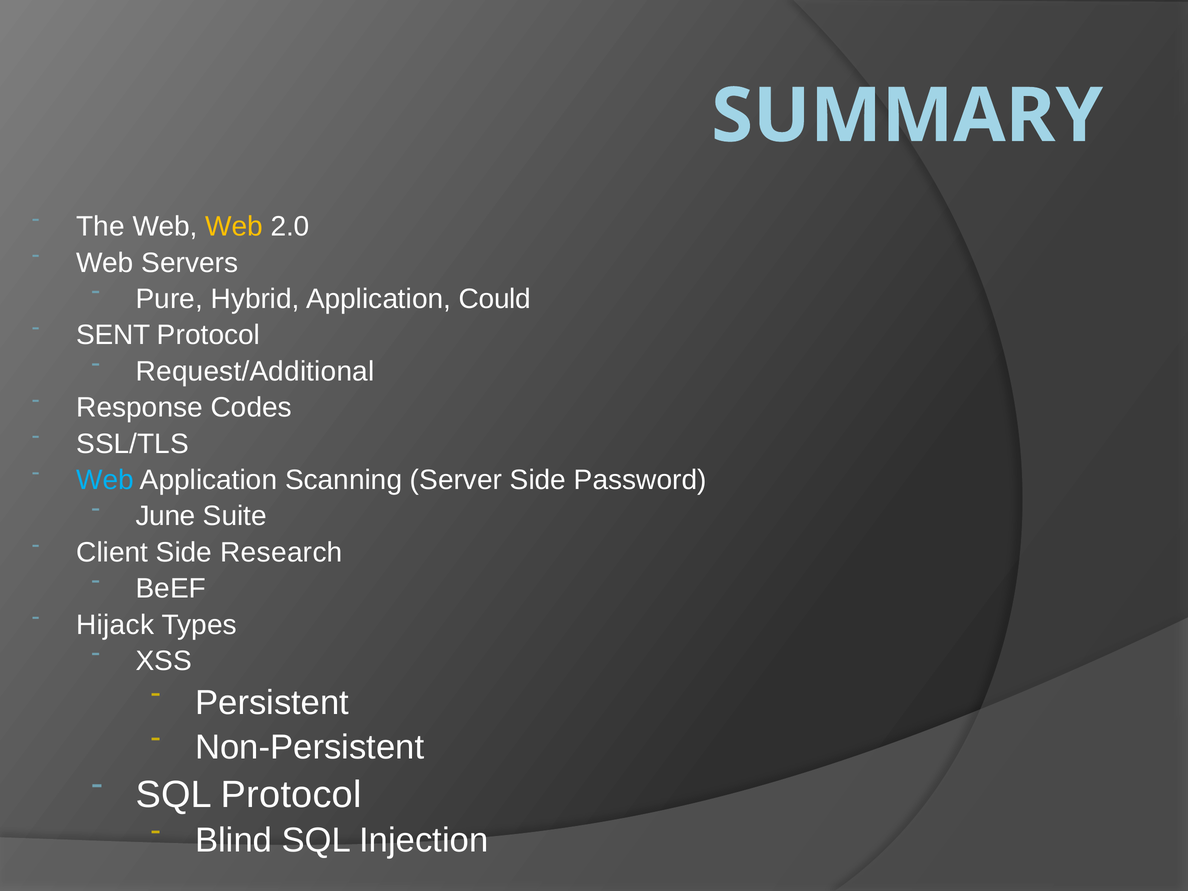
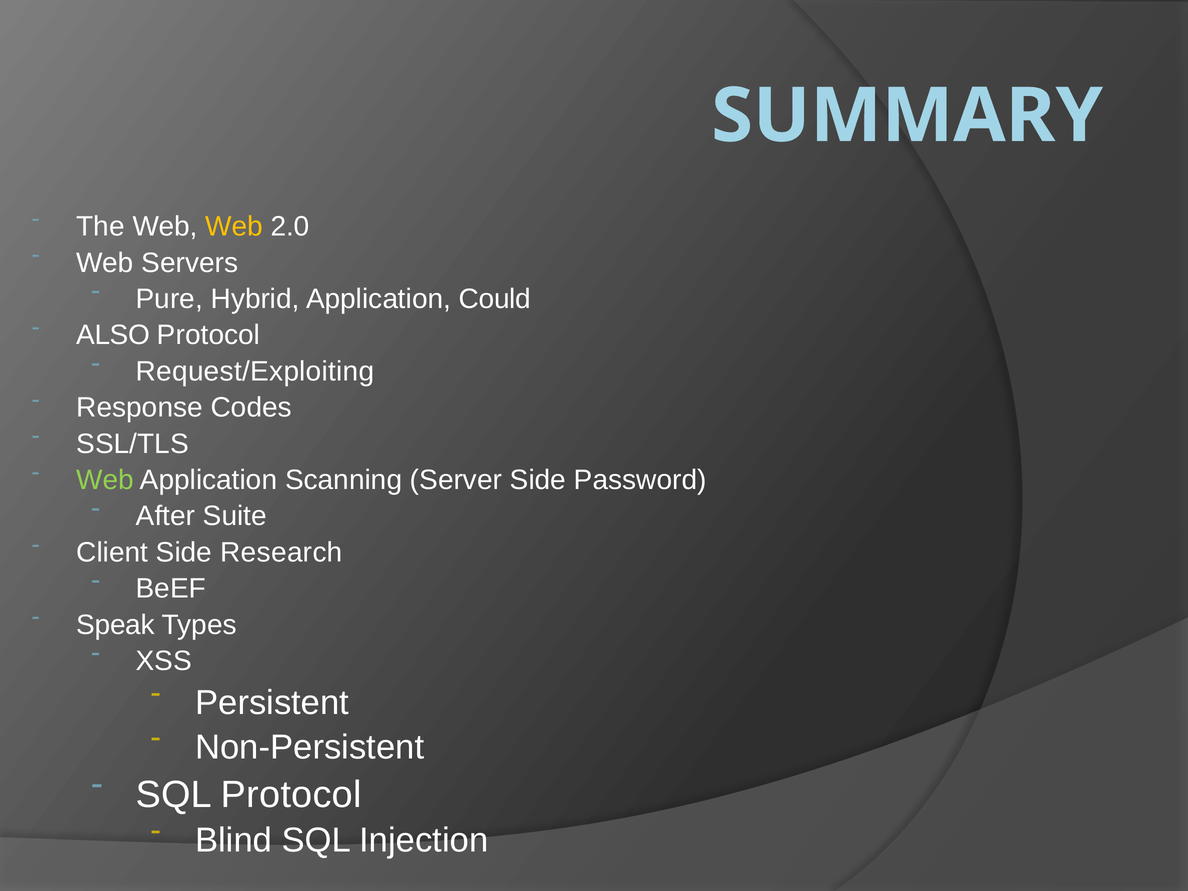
SENT: SENT -> ALSO
Request/Additional: Request/Additional -> Request/Exploiting
Web at (105, 480) colour: light blue -> light green
June: June -> After
Hijack: Hijack -> Speak
